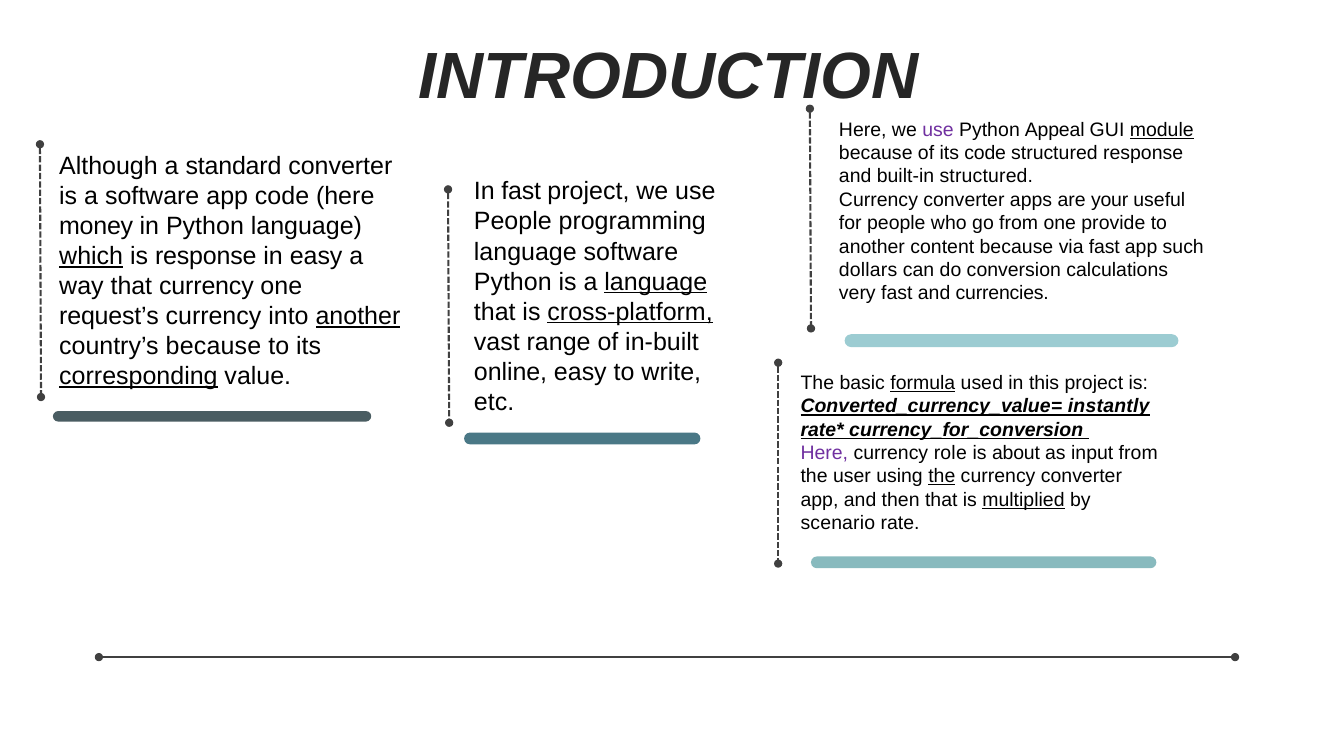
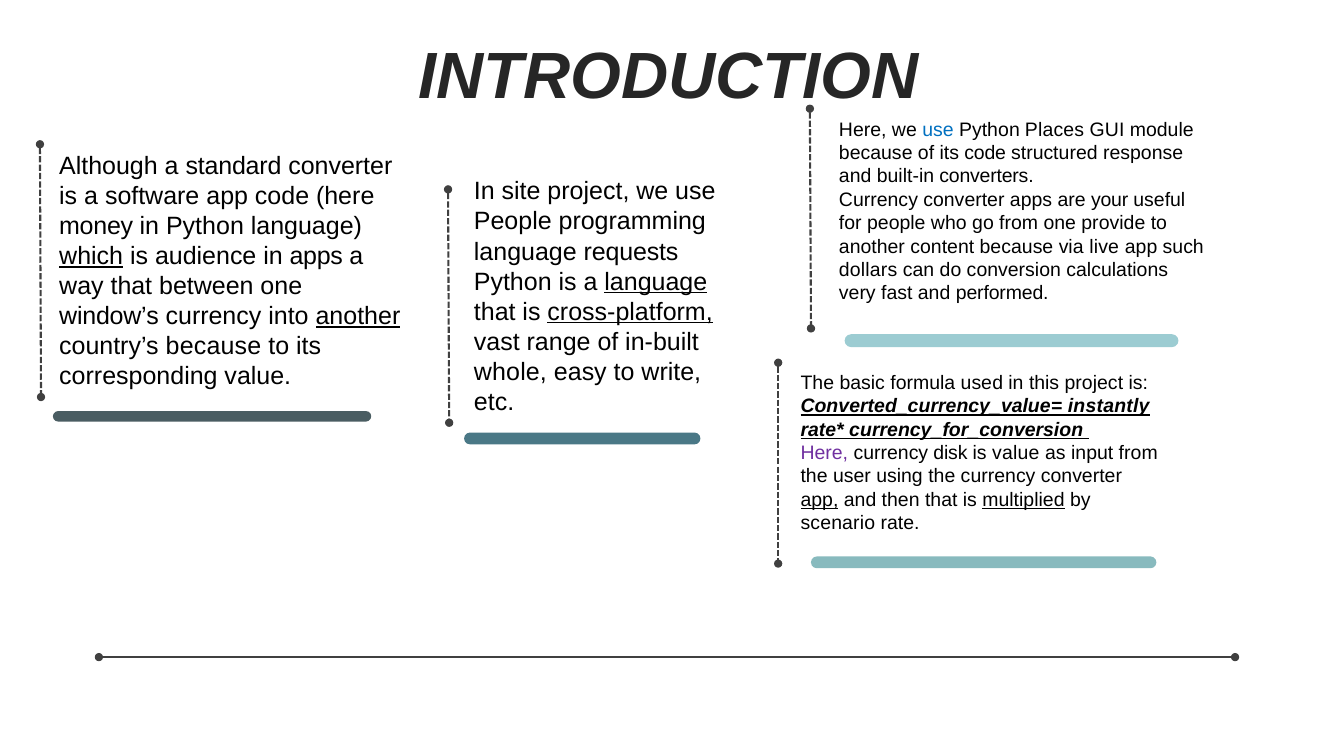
use at (938, 130) colour: purple -> blue
Appeal: Appeal -> Places
module underline: present -> none
built-in structured: structured -> converters
In fast: fast -> site
via fast: fast -> live
language software: software -> requests
is response: response -> audience
in easy: easy -> apps
that currency: currency -> between
currencies: currencies -> performed
request’s: request’s -> window’s
online: online -> whole
corresponding underline: present -> none
formula underline: present -> none
role: role -> disk
is about: about -> value
the at (942, 476) underline: present -> none
app at (820, 499) underline: none -> present
